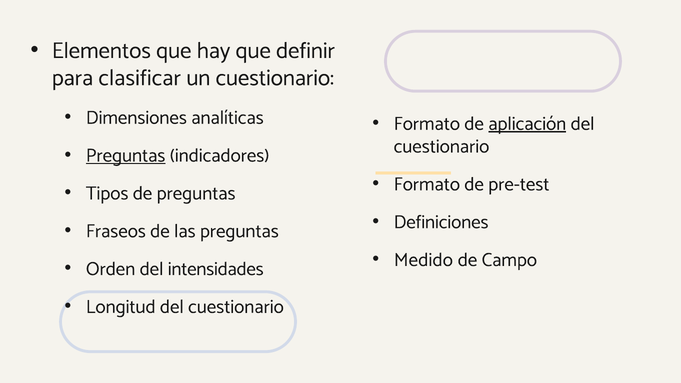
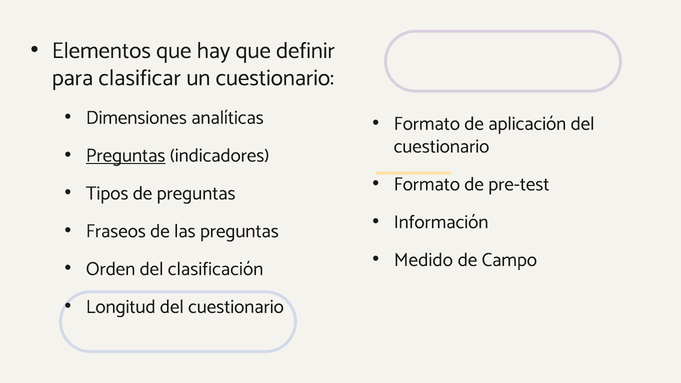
aplicación underline: present -> none
Definiciones: Definiciones -> Información
intensidades: intensidades -> clasificación
